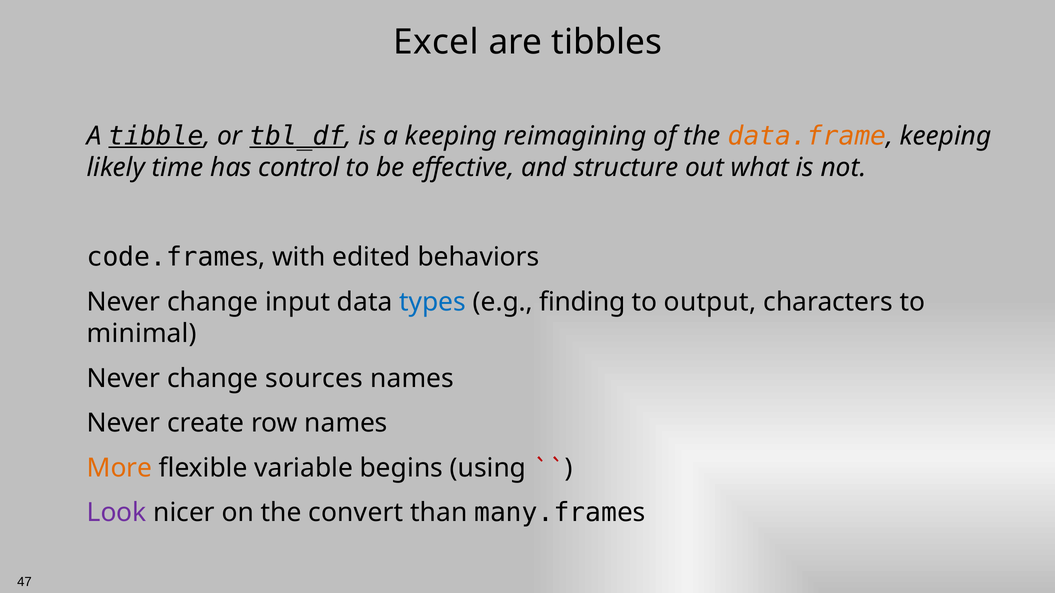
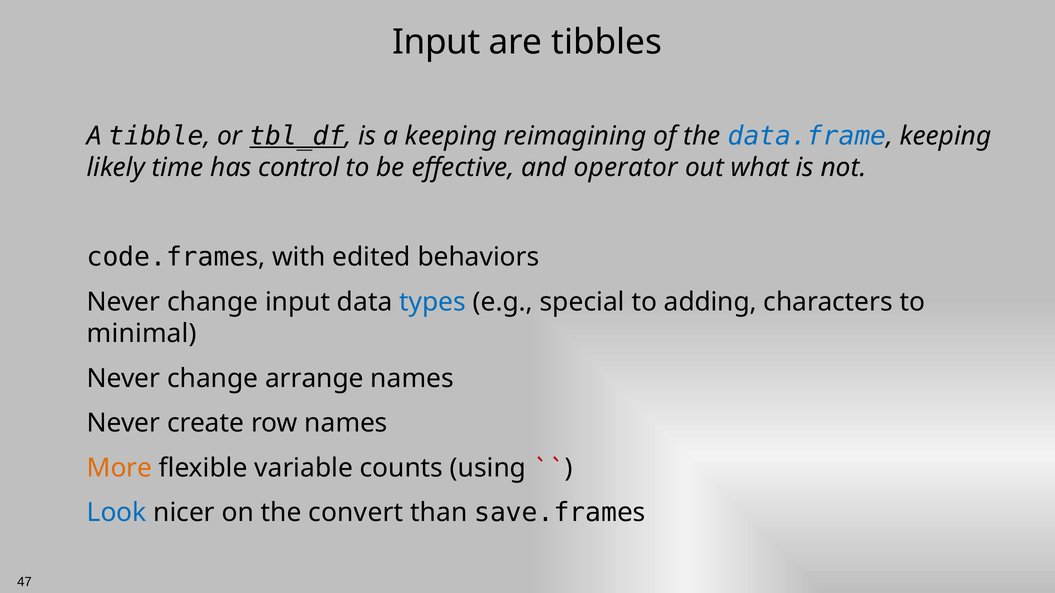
Excel at (436, 42): Excel -> Input
tibble underline: present -> none
data.frame colour: orange -> blue
structure: structure -> operator
finding: finding -> special
output: output -> adding
sources: sources -> arrange
begins: begins -> counts
Look colour: purple -> blue
many.frame: many.frame -> save.frame
